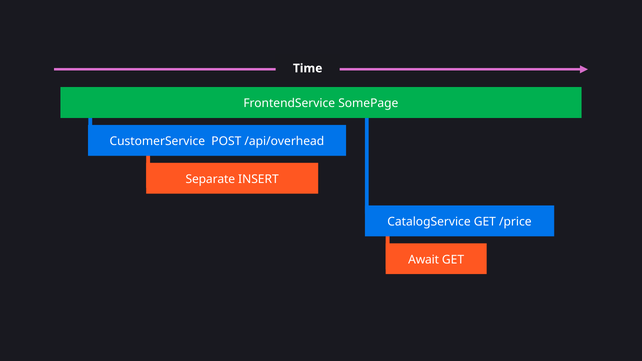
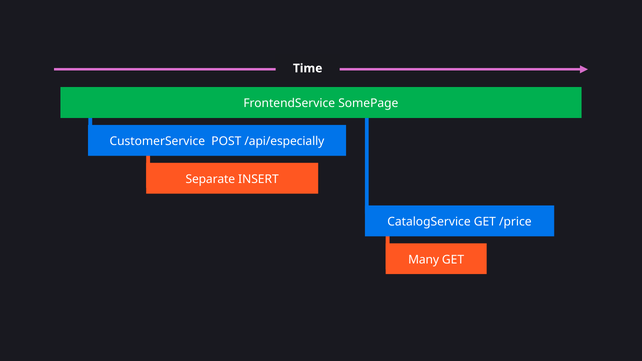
/api/overhead: /api/overhead -> /api/especially
Await: Await -> Many
